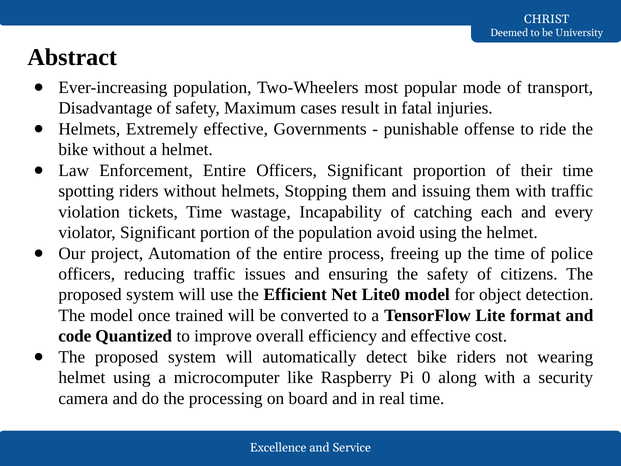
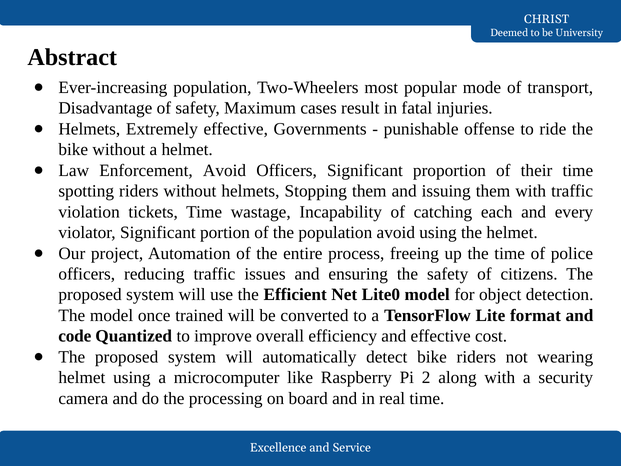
Enforcement Entire: Entire -> Avoid
0: 0 -> 2
